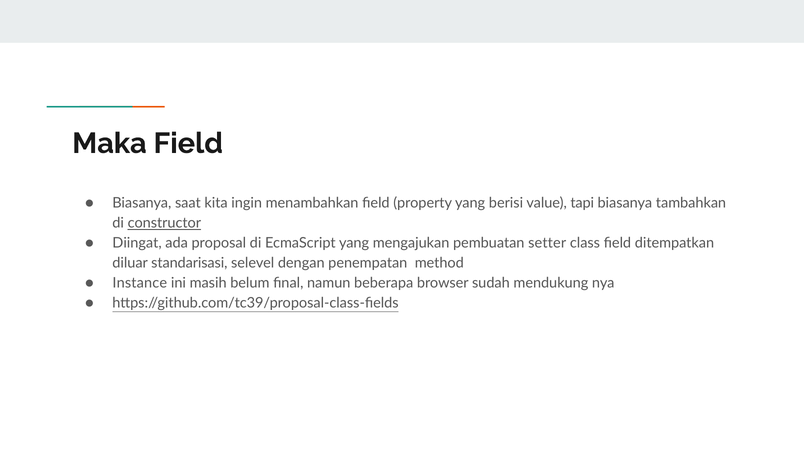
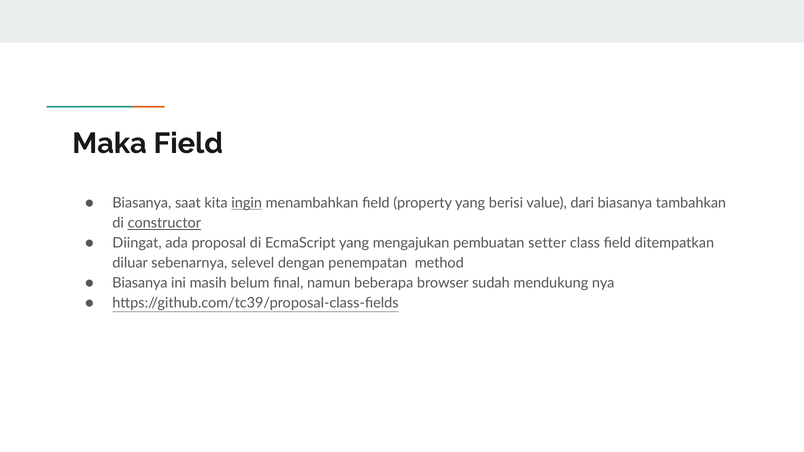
ingin underline: none -> present
tapi: tapi -> dari
standarisasi: standarisasi -> sebenarnya
Instance at (140, 283): Instance -> Biasanya
